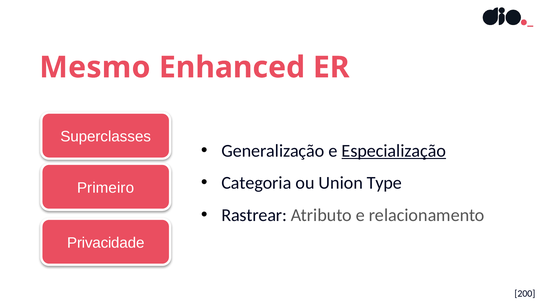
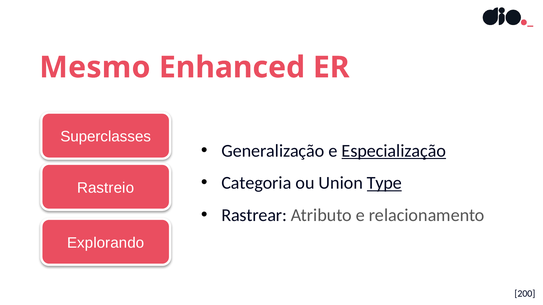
Type underline: none -> present
Primeiro: Primeiro -> Rastreio
Privacidade: Privacidade -> Explorando
